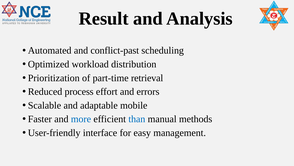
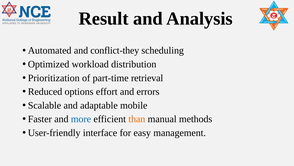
conflict-past: conflict-past -> conflict-they
process: process -> options
than colour: blue -> orange
